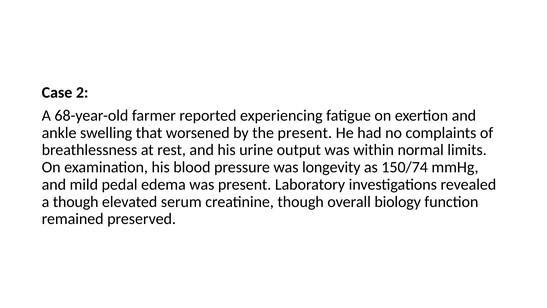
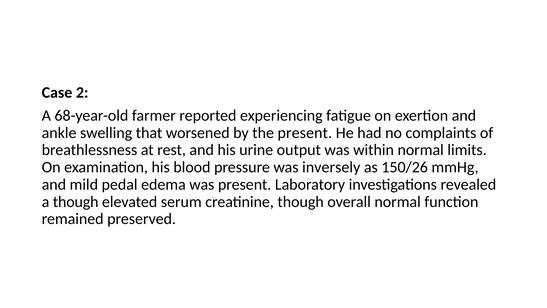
longevity: longevity -> inversely
150/74: 150/74 -> 150/26
overall biology: biology -> normal
